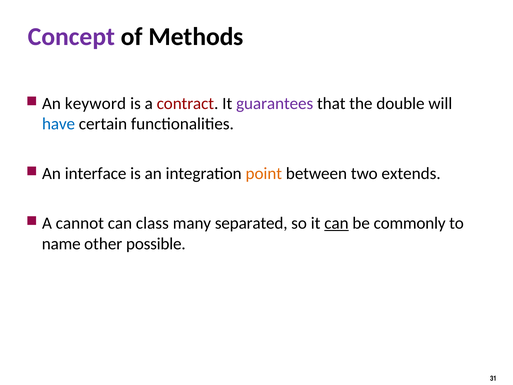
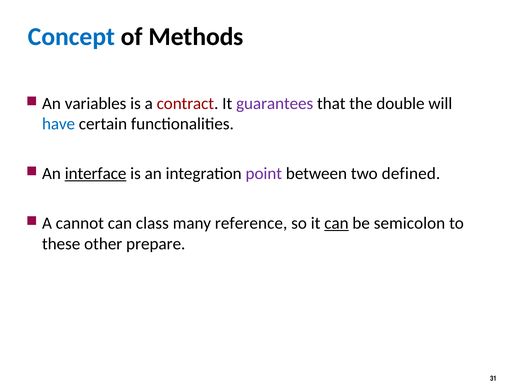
Concept colour: purple -> blue
keyword: keyword -> variables
interface underline: none -> present
point colour: orange -> purple
extends: extends -> defined
separated: separated -> reference
commonly: commonly -> semicolon
name: name -> these
possible: possible -> prepare
